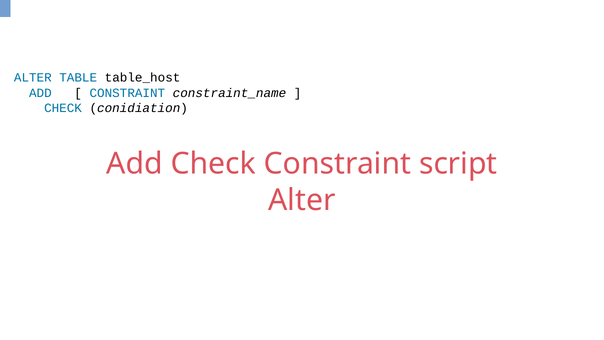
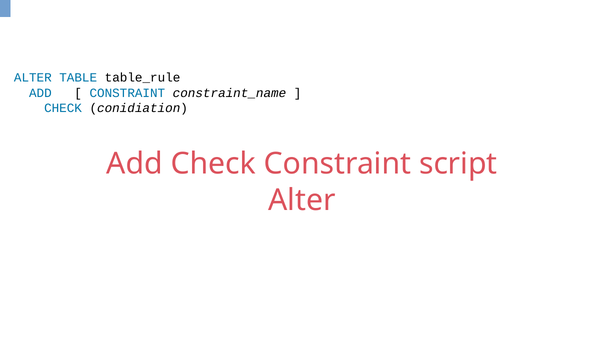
table_host: table_host -> table_rule
